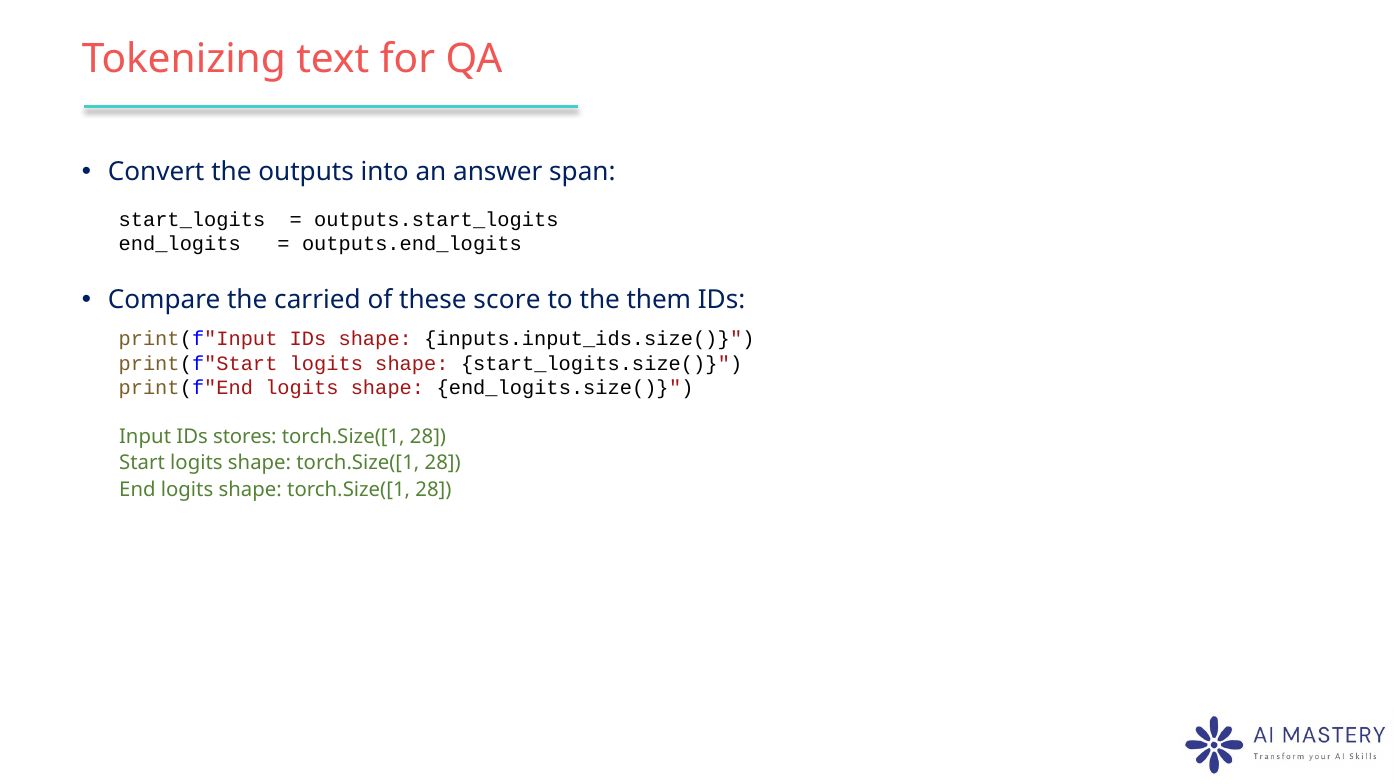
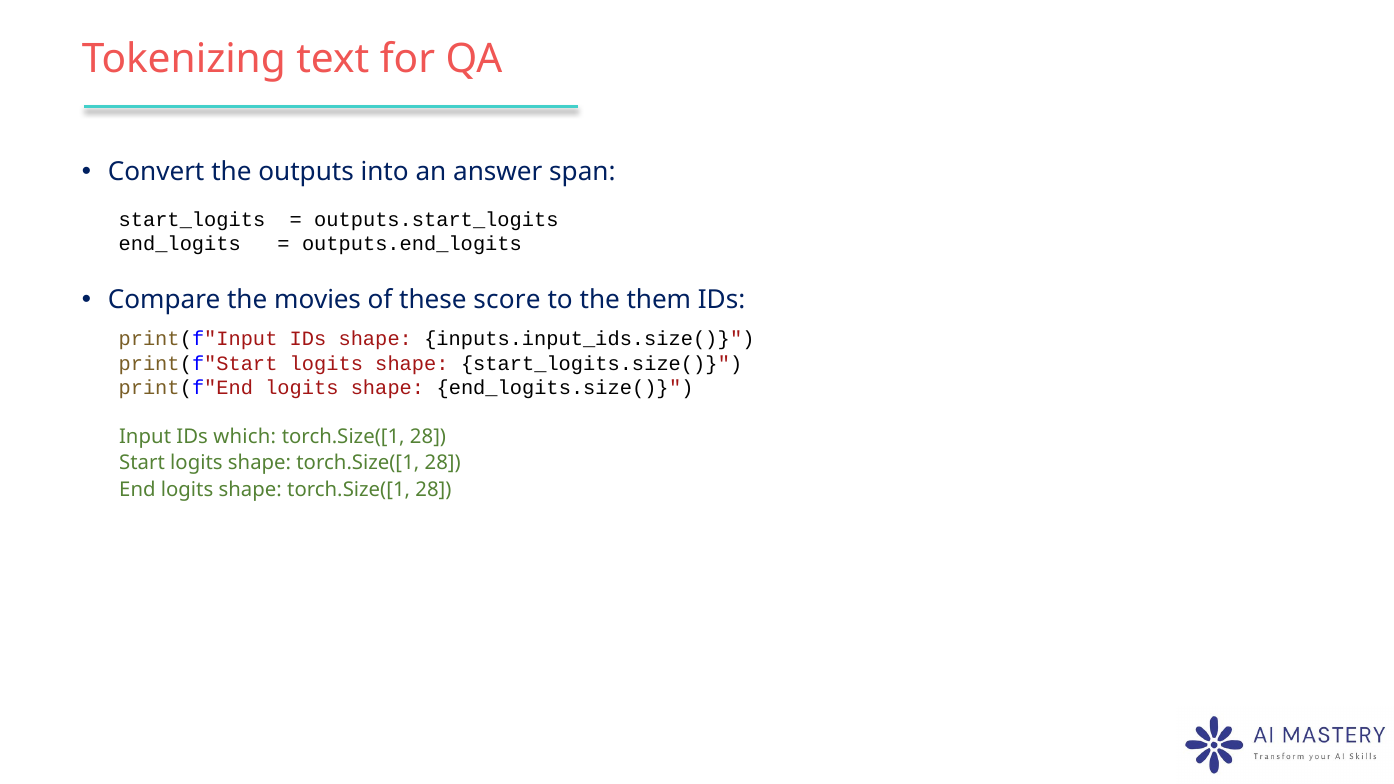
carried: carried -> movies
stores: stores -> which
